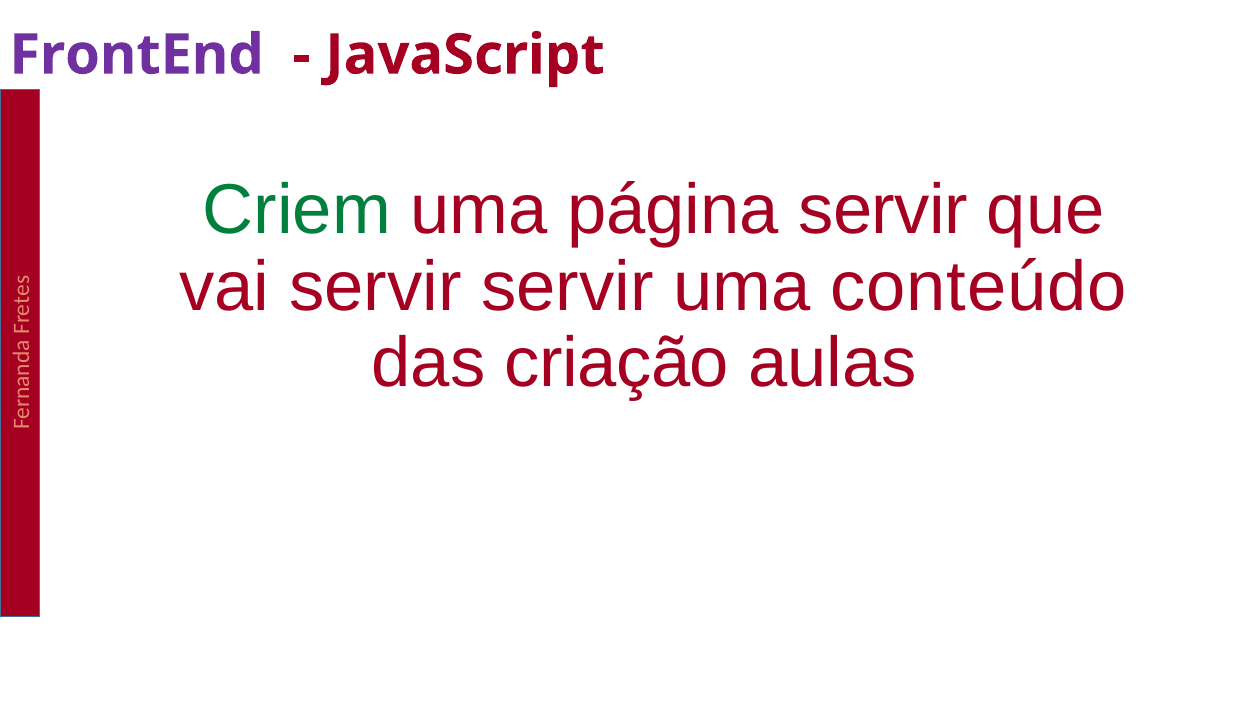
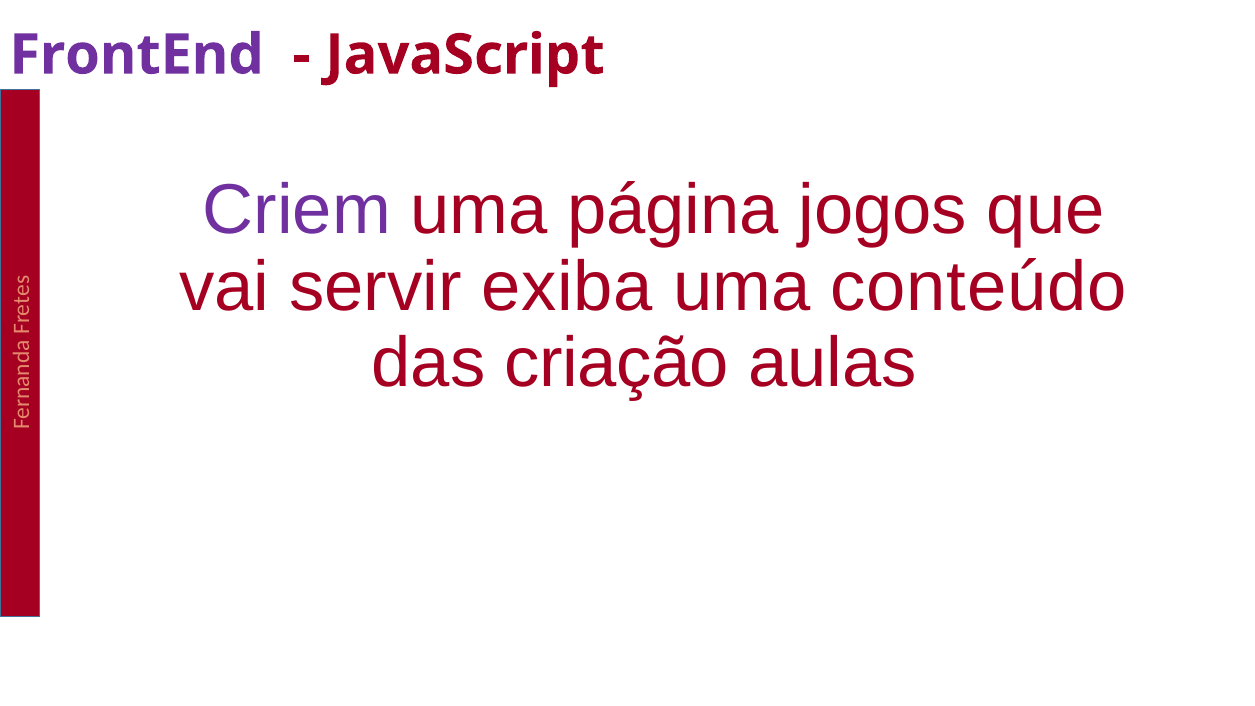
Criem colour: green -> purple
página servir: servir -> jogos
servir servir: servir -> exiba
